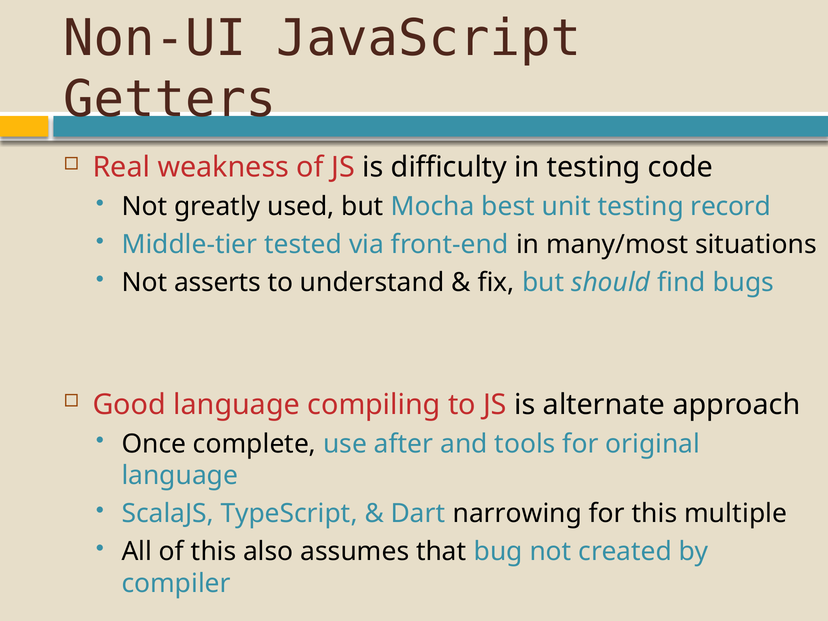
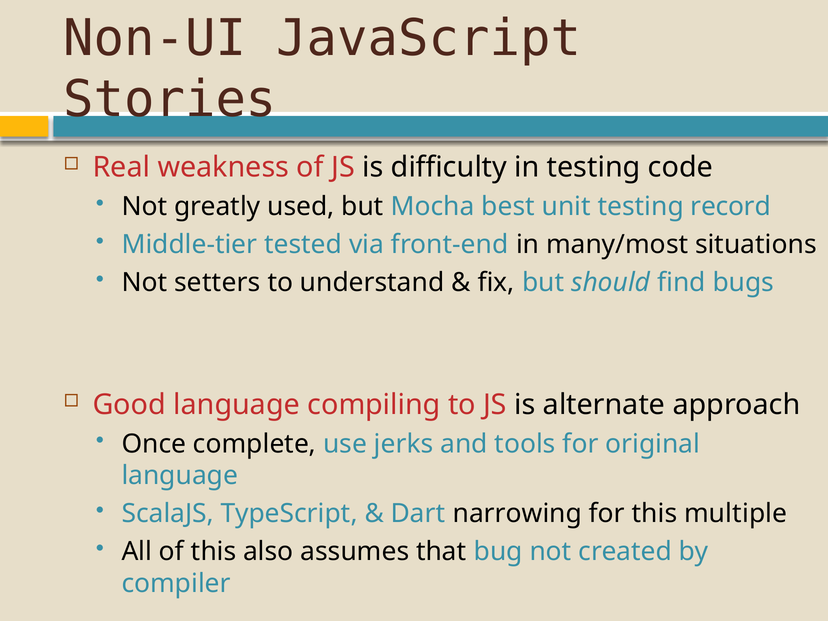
Getters: Getters -> Stories
asserts: asserts -> setters
after: after -> jerks
